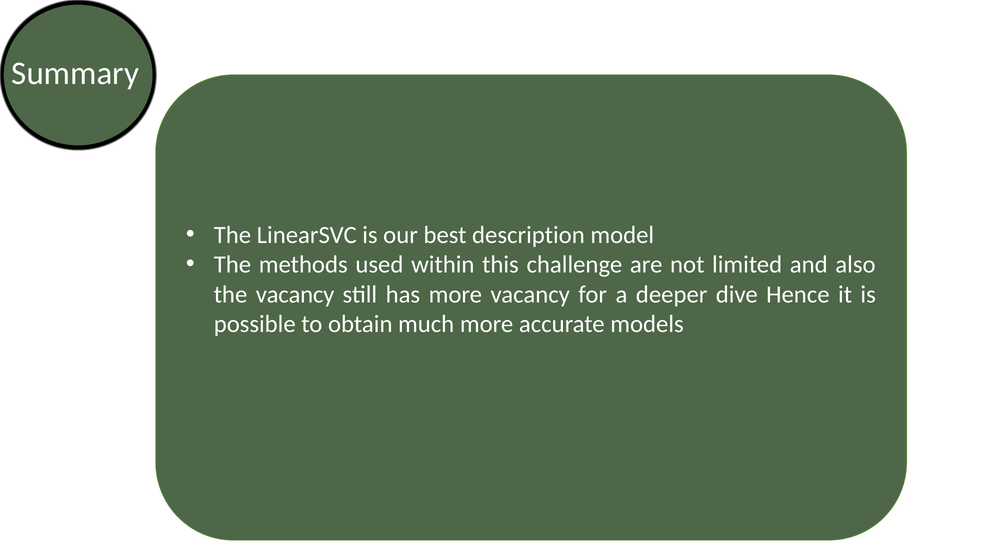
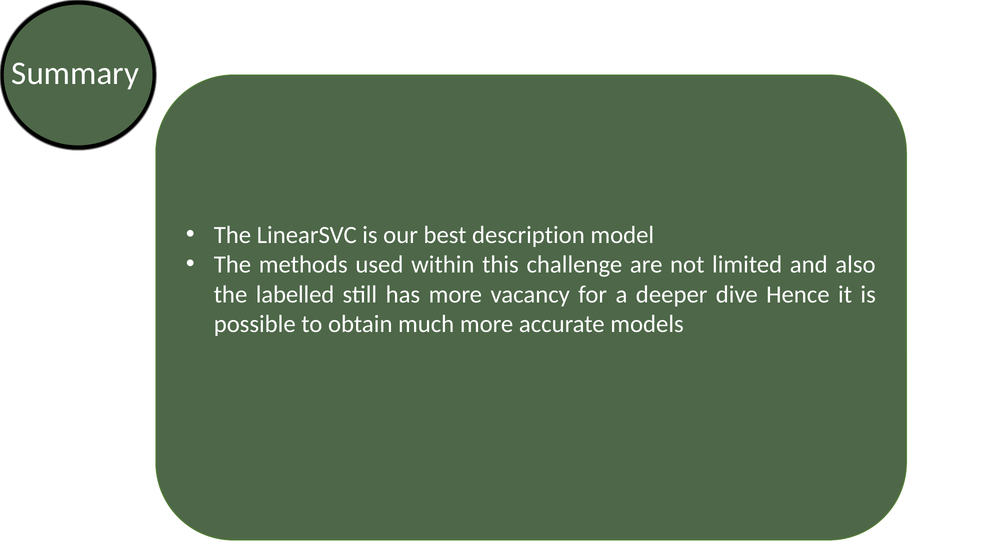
the vacancy: vacancy -> labelled
